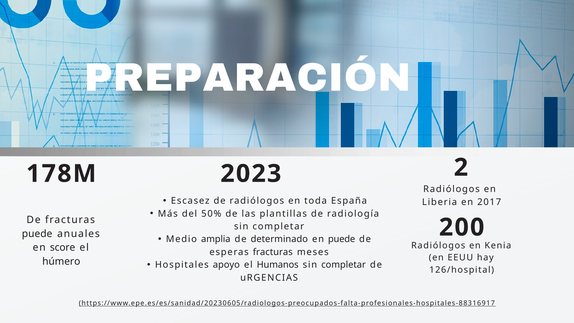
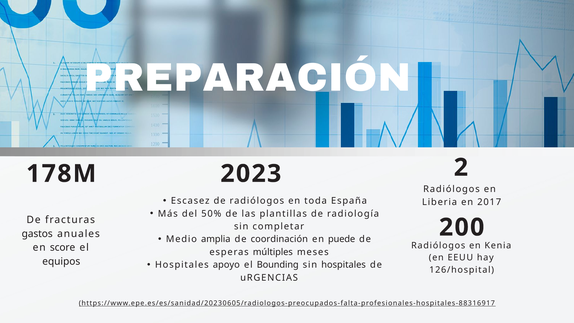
puede at (37, 234): puede -> gastos
determinado: determinado -> coordinación
esperas fracturas: fracturas -> múltiples
húmero: húmero -> equipos
Humanos: Humanos -> Bounding
completar at (344, 265): completar -> hospitales
